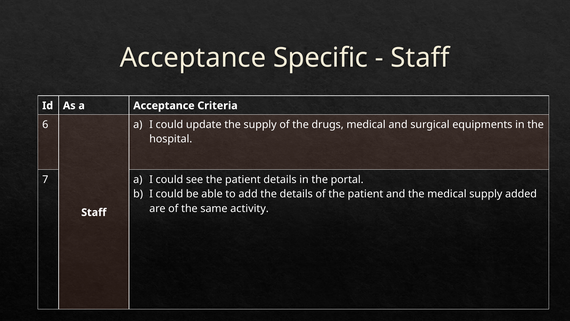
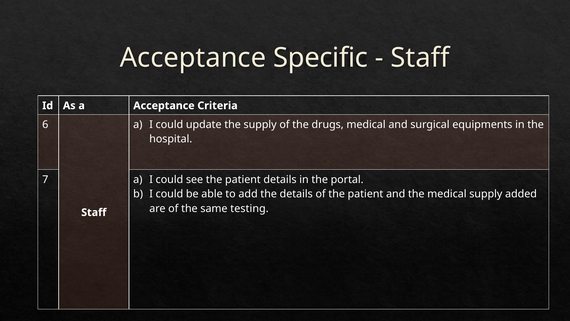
activity: activity -> testing
